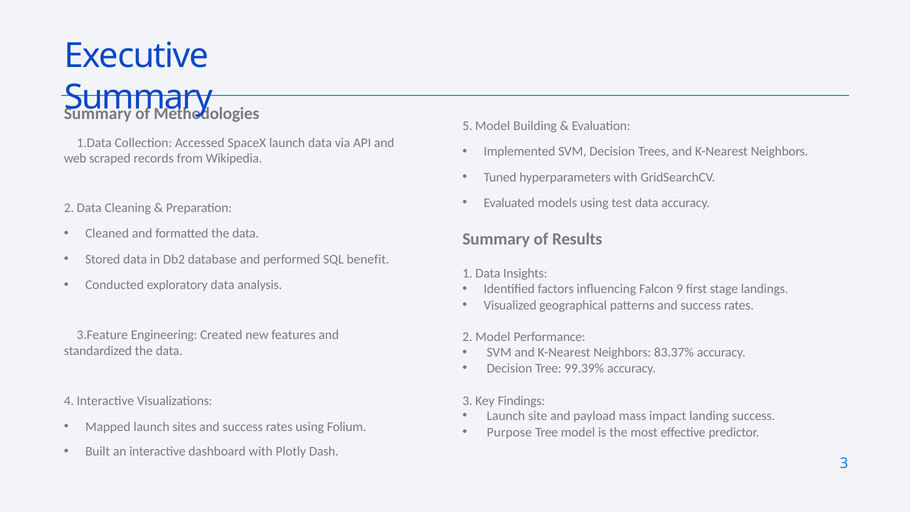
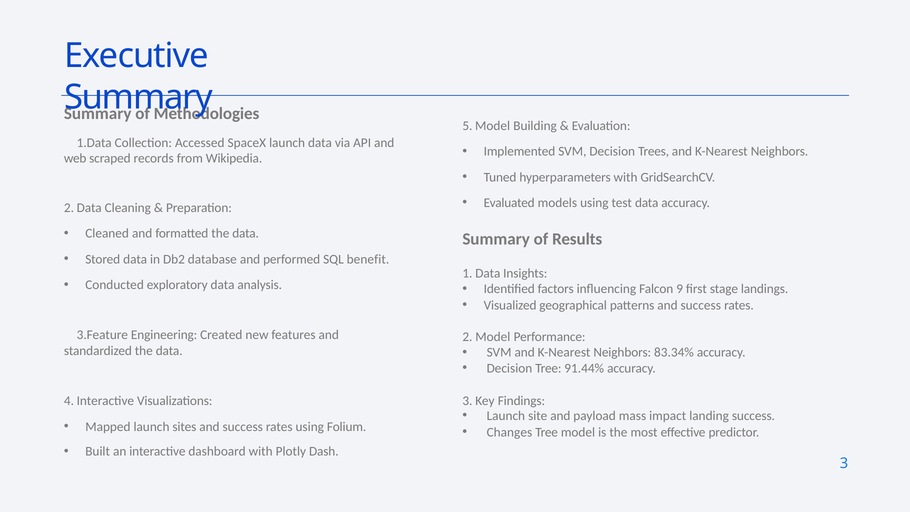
83.37%: 83.37% -> 83.34%
99.39%: 99.39% -> 91.44%
Purpose: Purpose -> Changes
